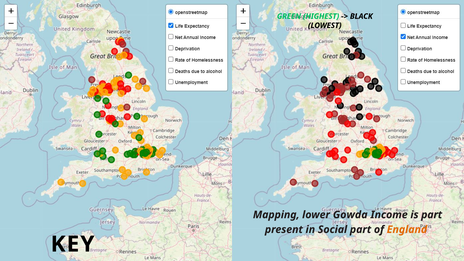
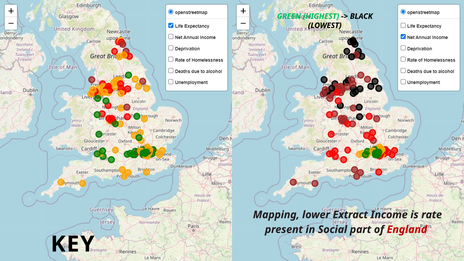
Gowda: Gowda -> Extract
is part: part -> rate
England colour: orange -> red
